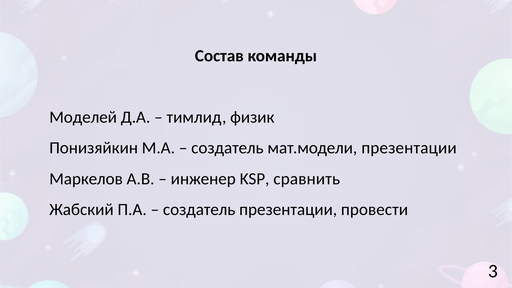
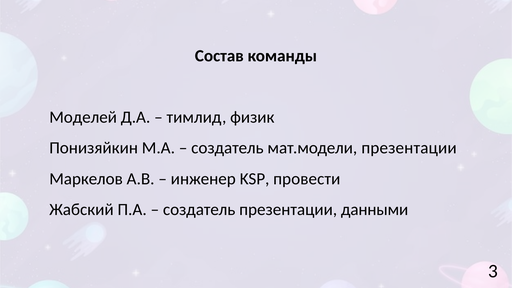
сравнить: сравнить -> провести
провести: провести -> данными
